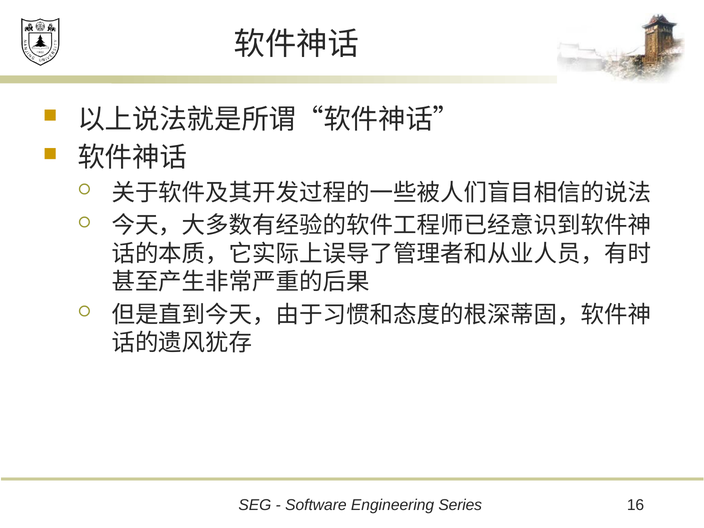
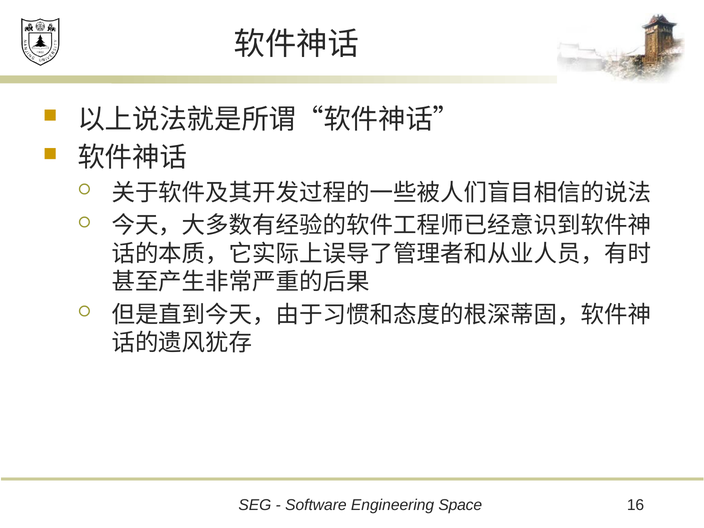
Series: Series -> Space
